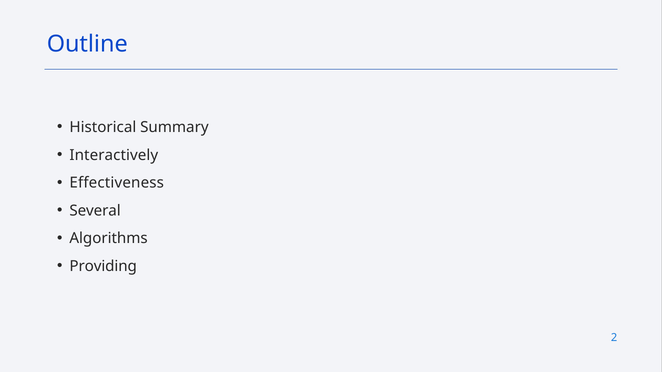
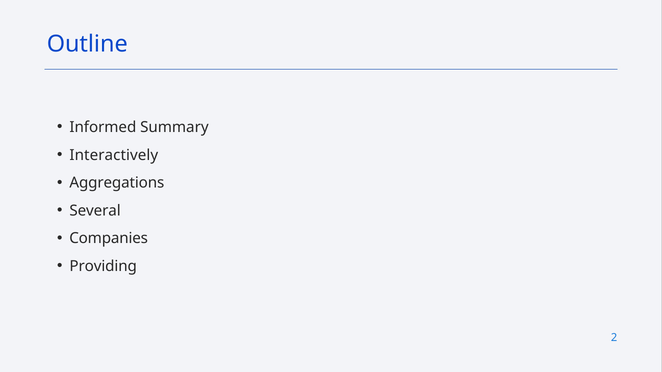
Historical: Historical -> Informed
Effectiveness: Effectiveness -> Aggregations
Algorithms: Algorithms -> Companies
